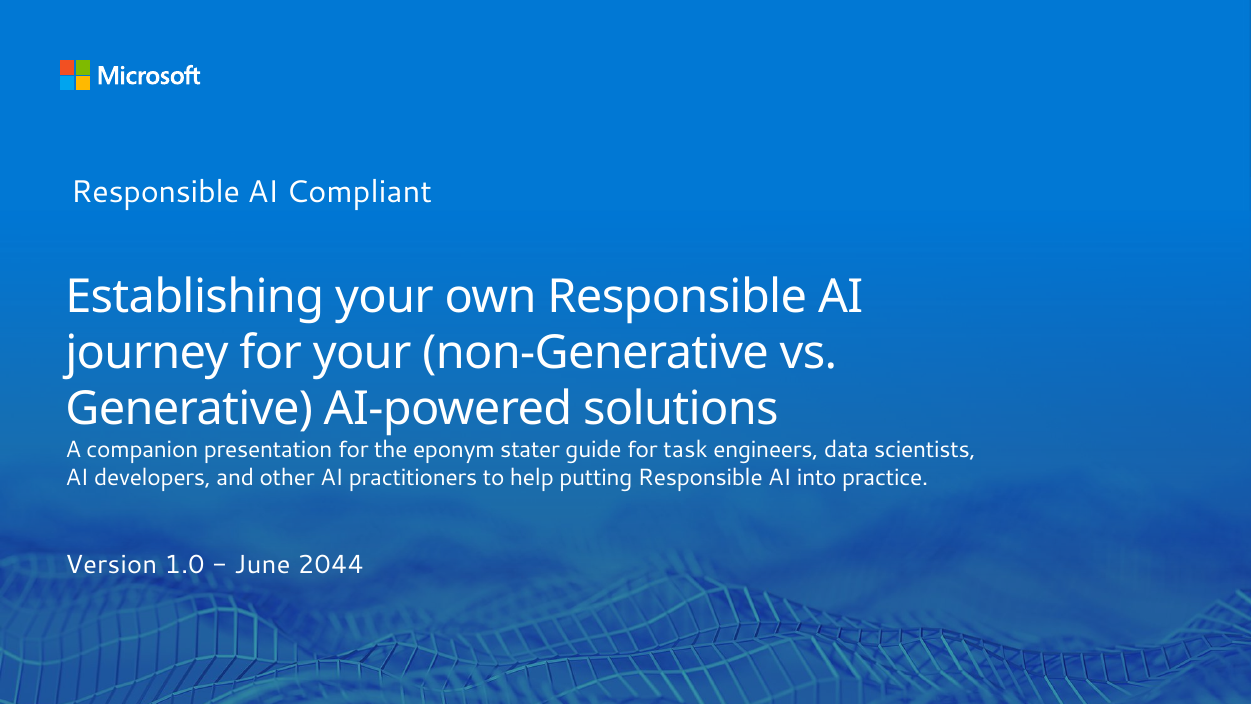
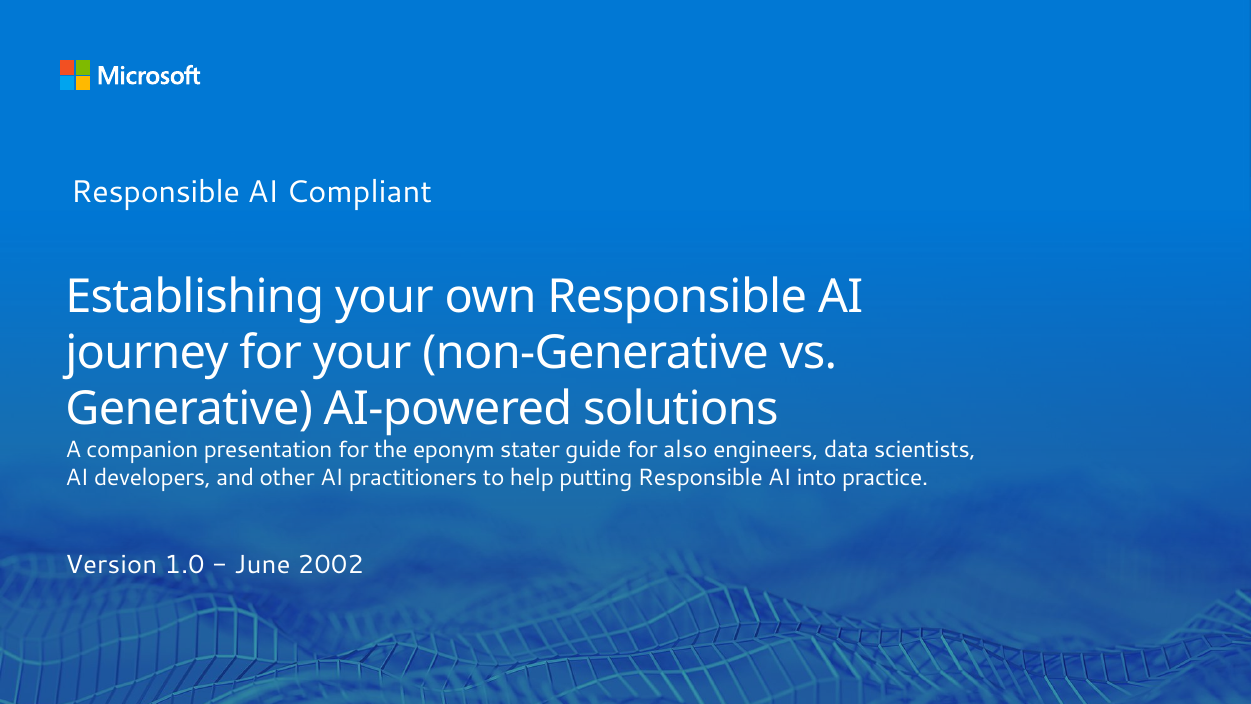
task: task -> also
2044: 2044 -> 2002
